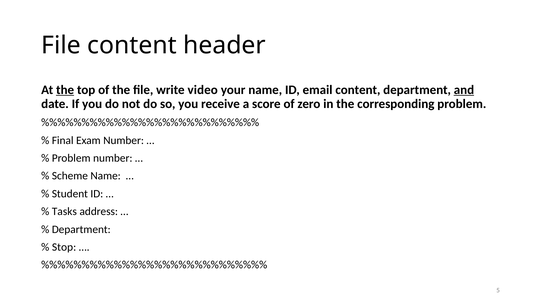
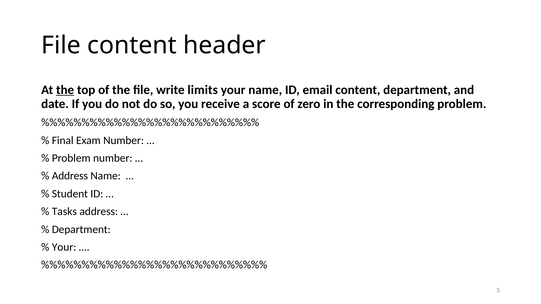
video: video -> limits
and underline: present -> none
Scheme at (70, 176): Scheme -> Address
Stop at (64, 247): Stop -> Your
